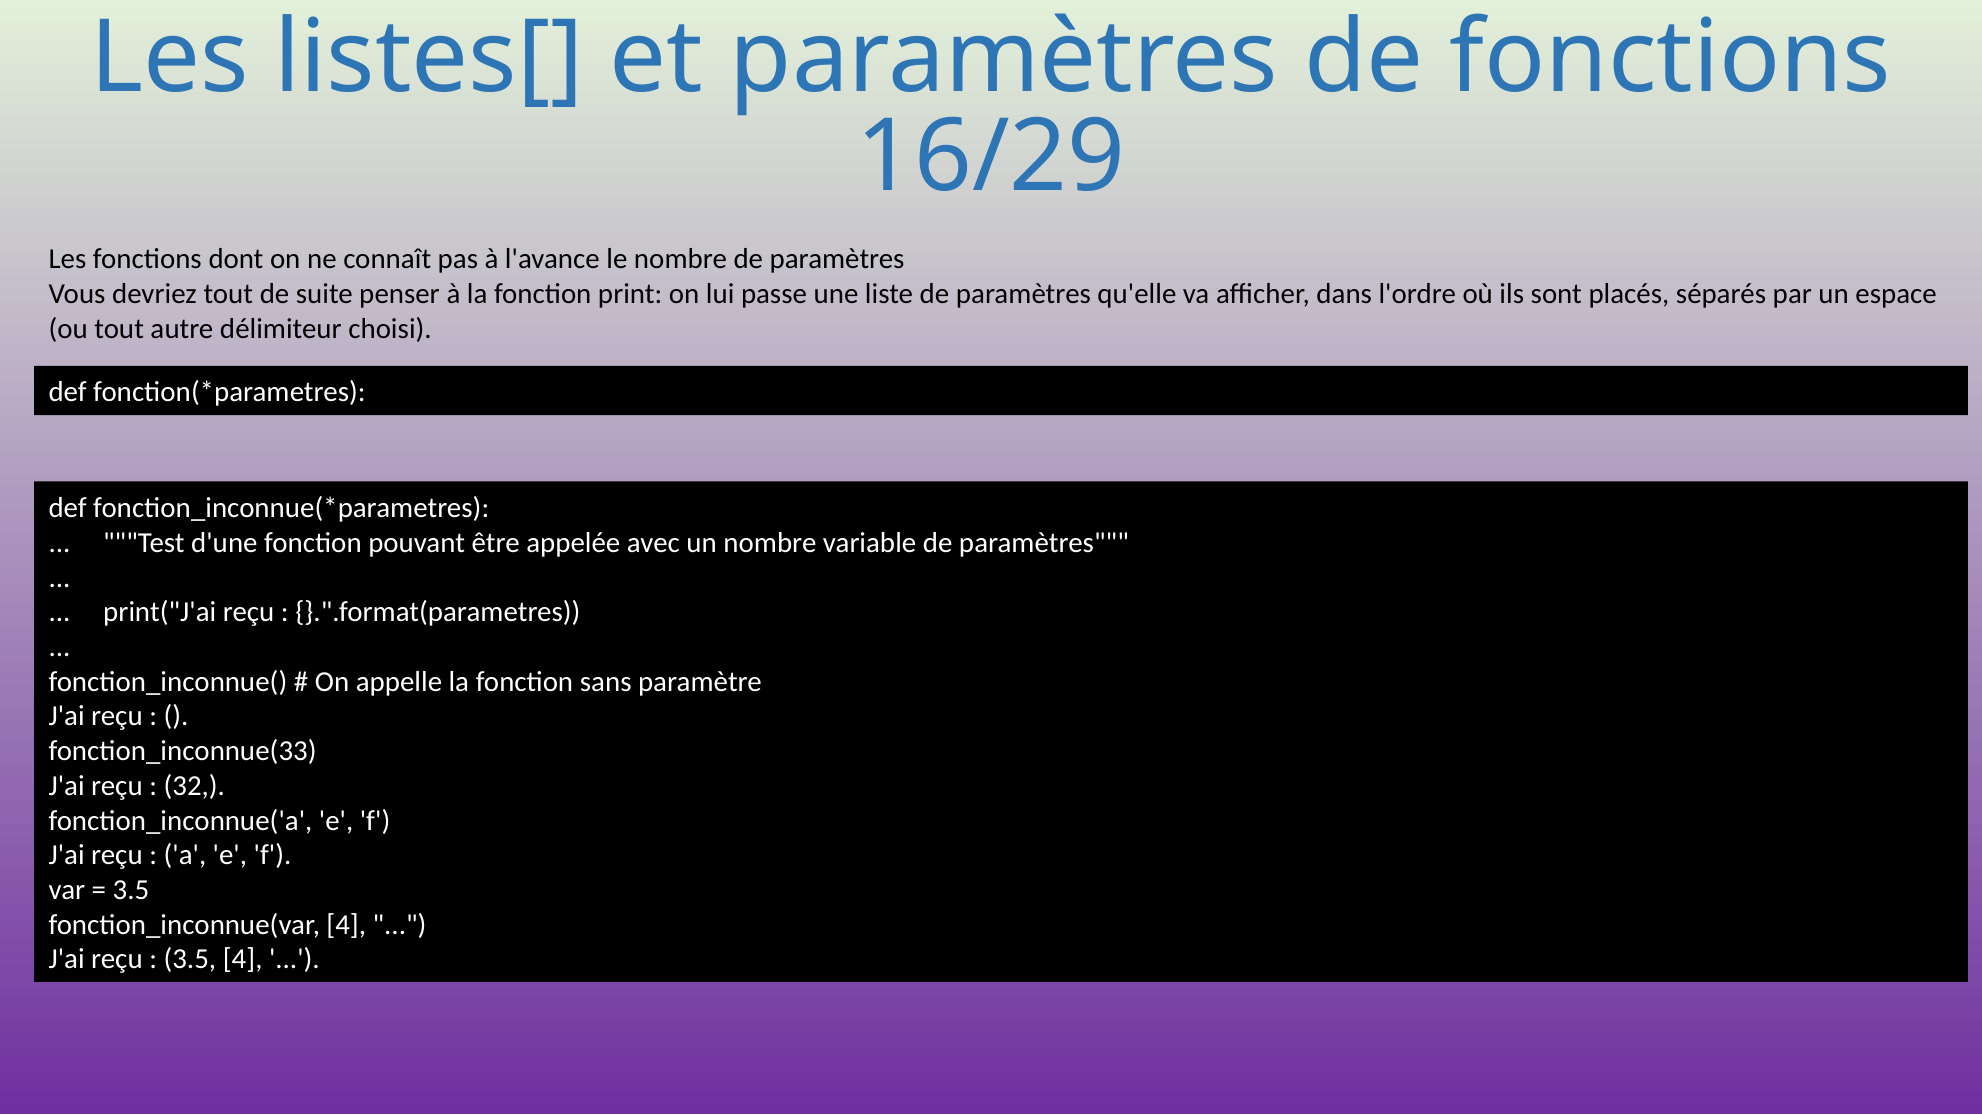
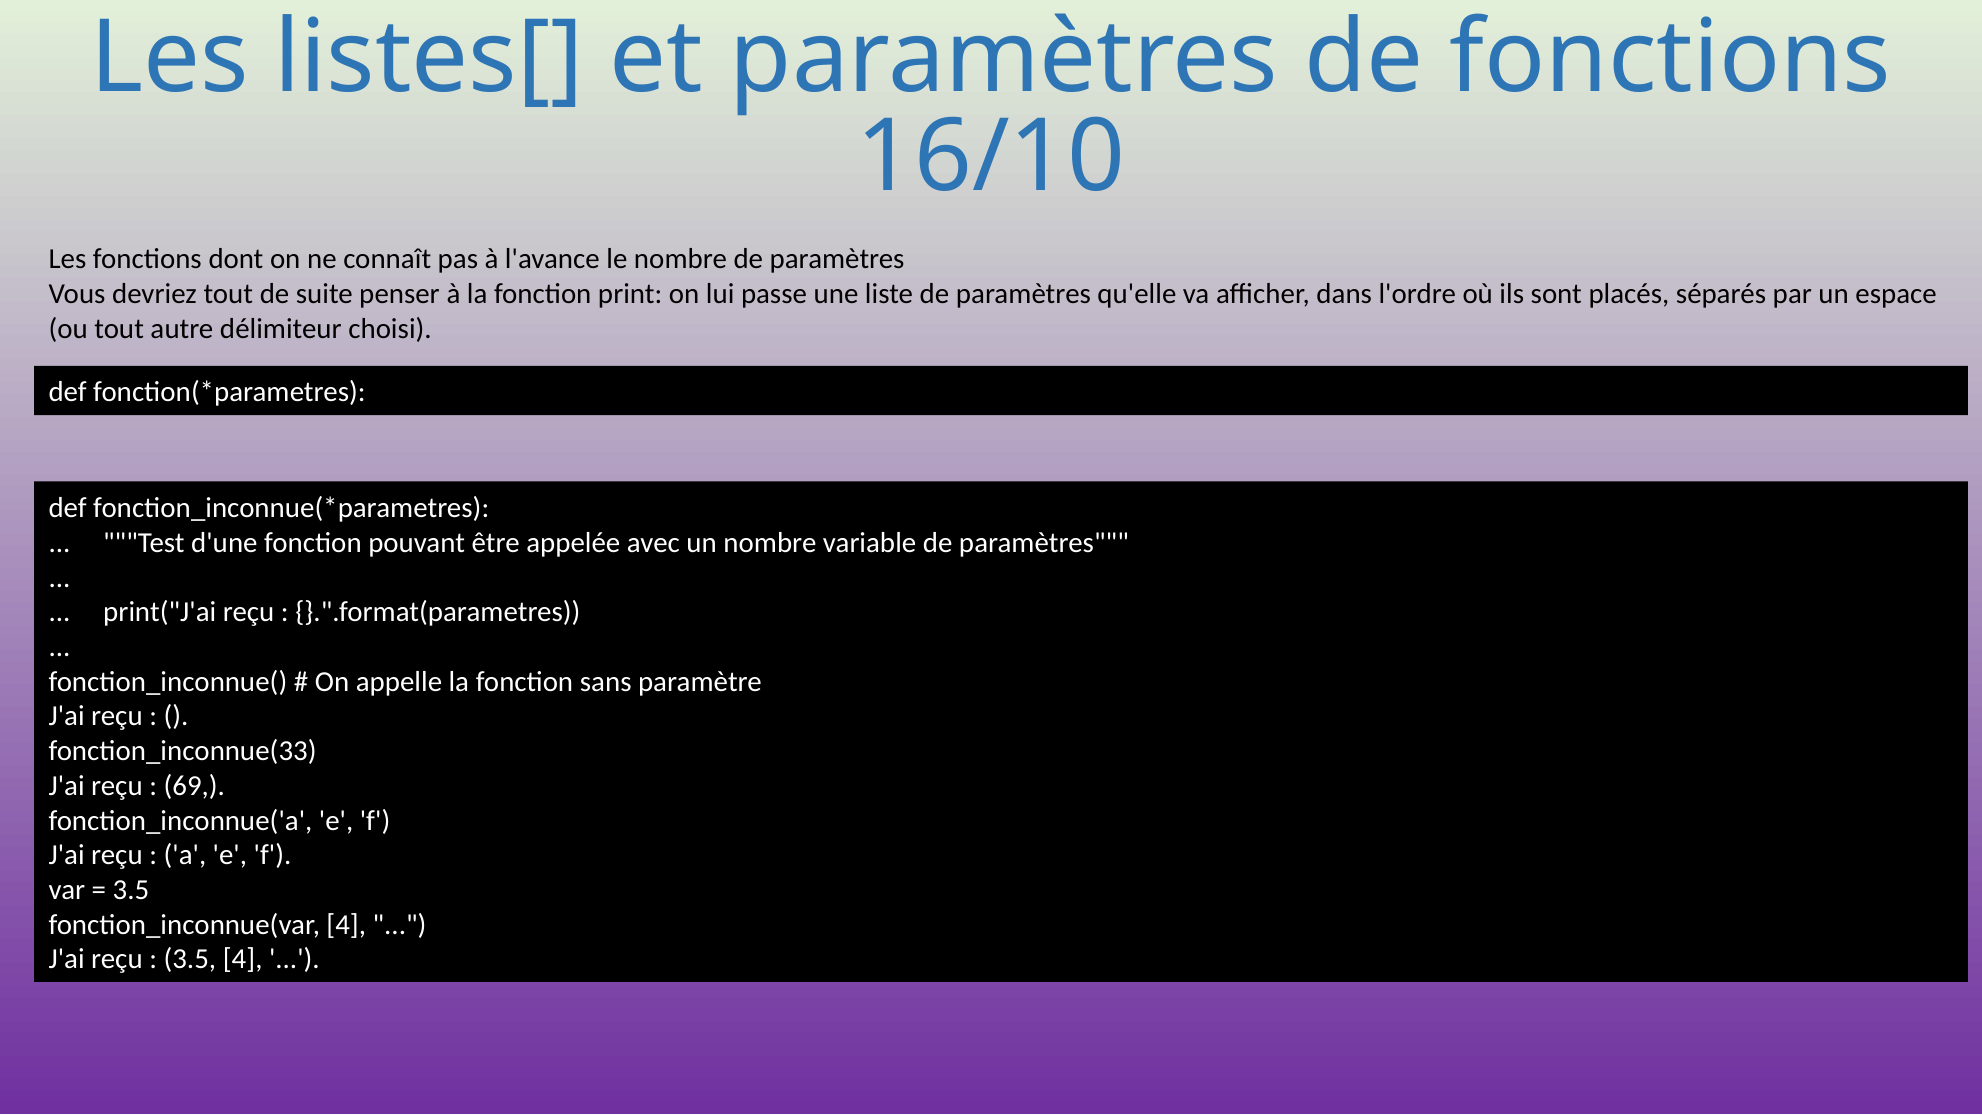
16/29: 16/29 -> 16/10
32: 32 -> 69
